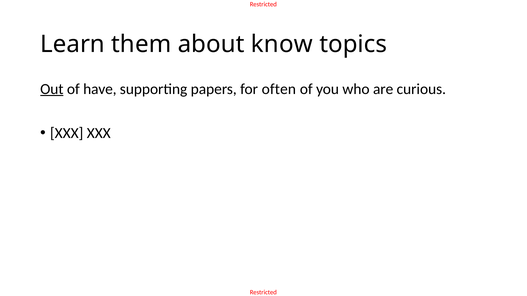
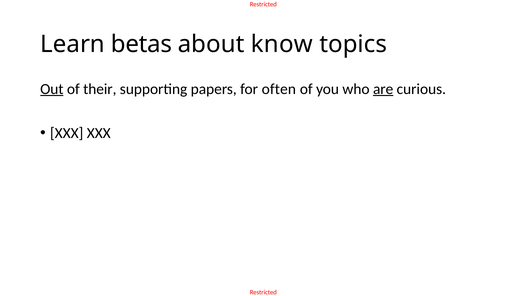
them: them -> betas
have: have -> their
are underline: none -> present
